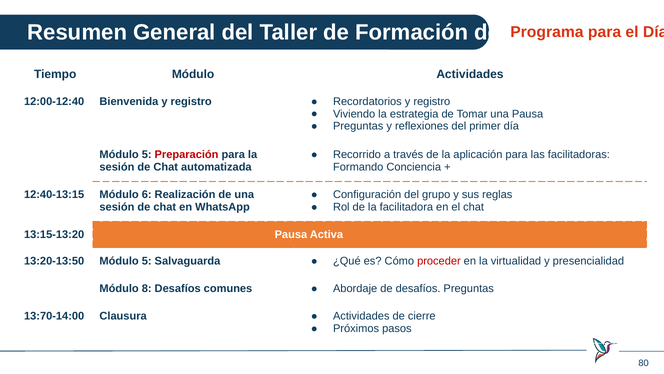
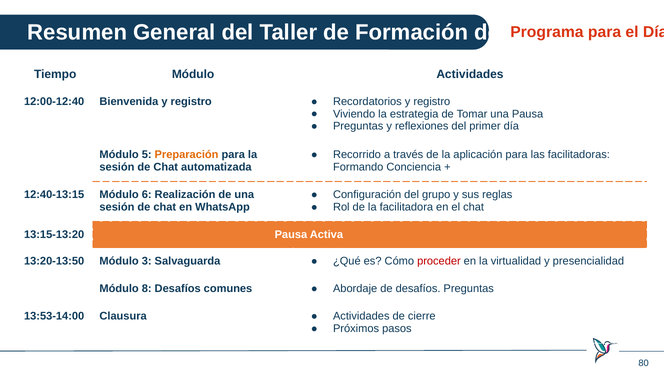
Preparación colour: red -> orange
13:20-13:50 Módulo 5: 5 -> 3
13:70-14:00: 13:70-14:00 -> 13:53-14:00
